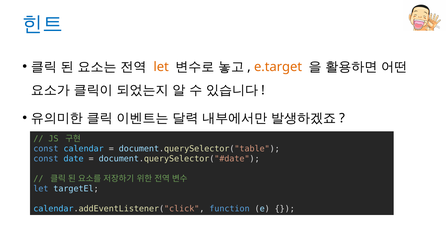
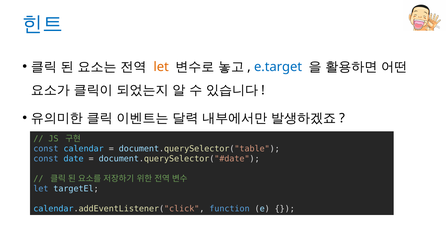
e.target colour: orange -> blue
